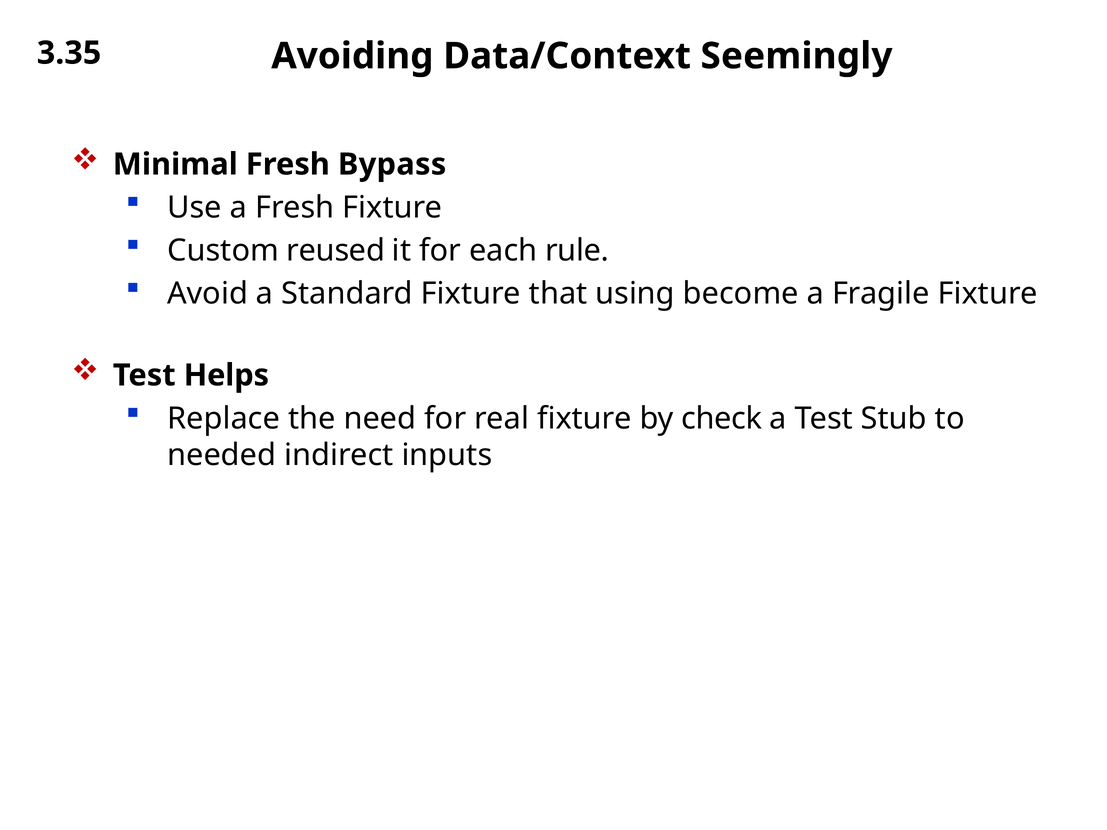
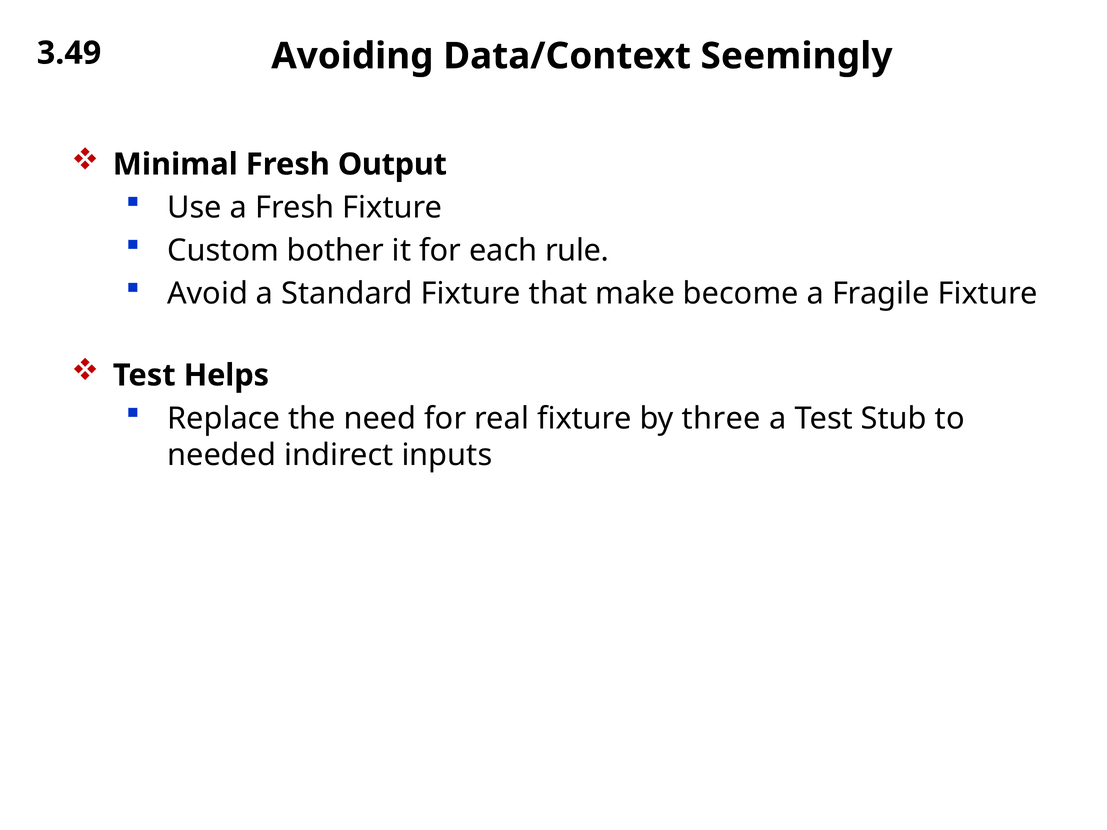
3.35: 3.35 -> 3.49
Bypass: Bypass -> Output
reused: reused -> bother
using: using -> make
check: check -> three
